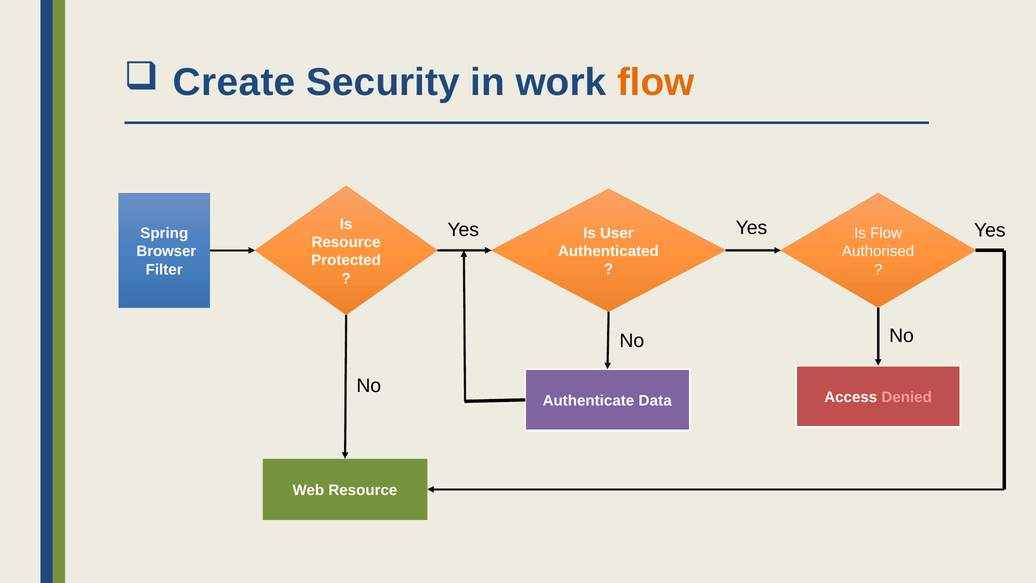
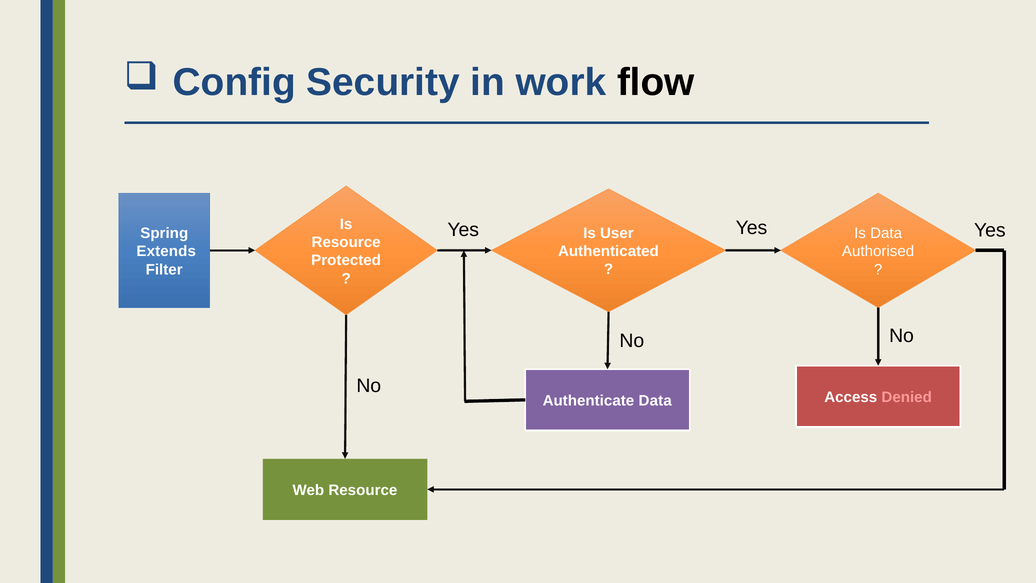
Create: Create -> Config
flow at (656, 83) colour: orange -> black
Is Flow: Flow -> Data
Browser: Browser -> Extends
